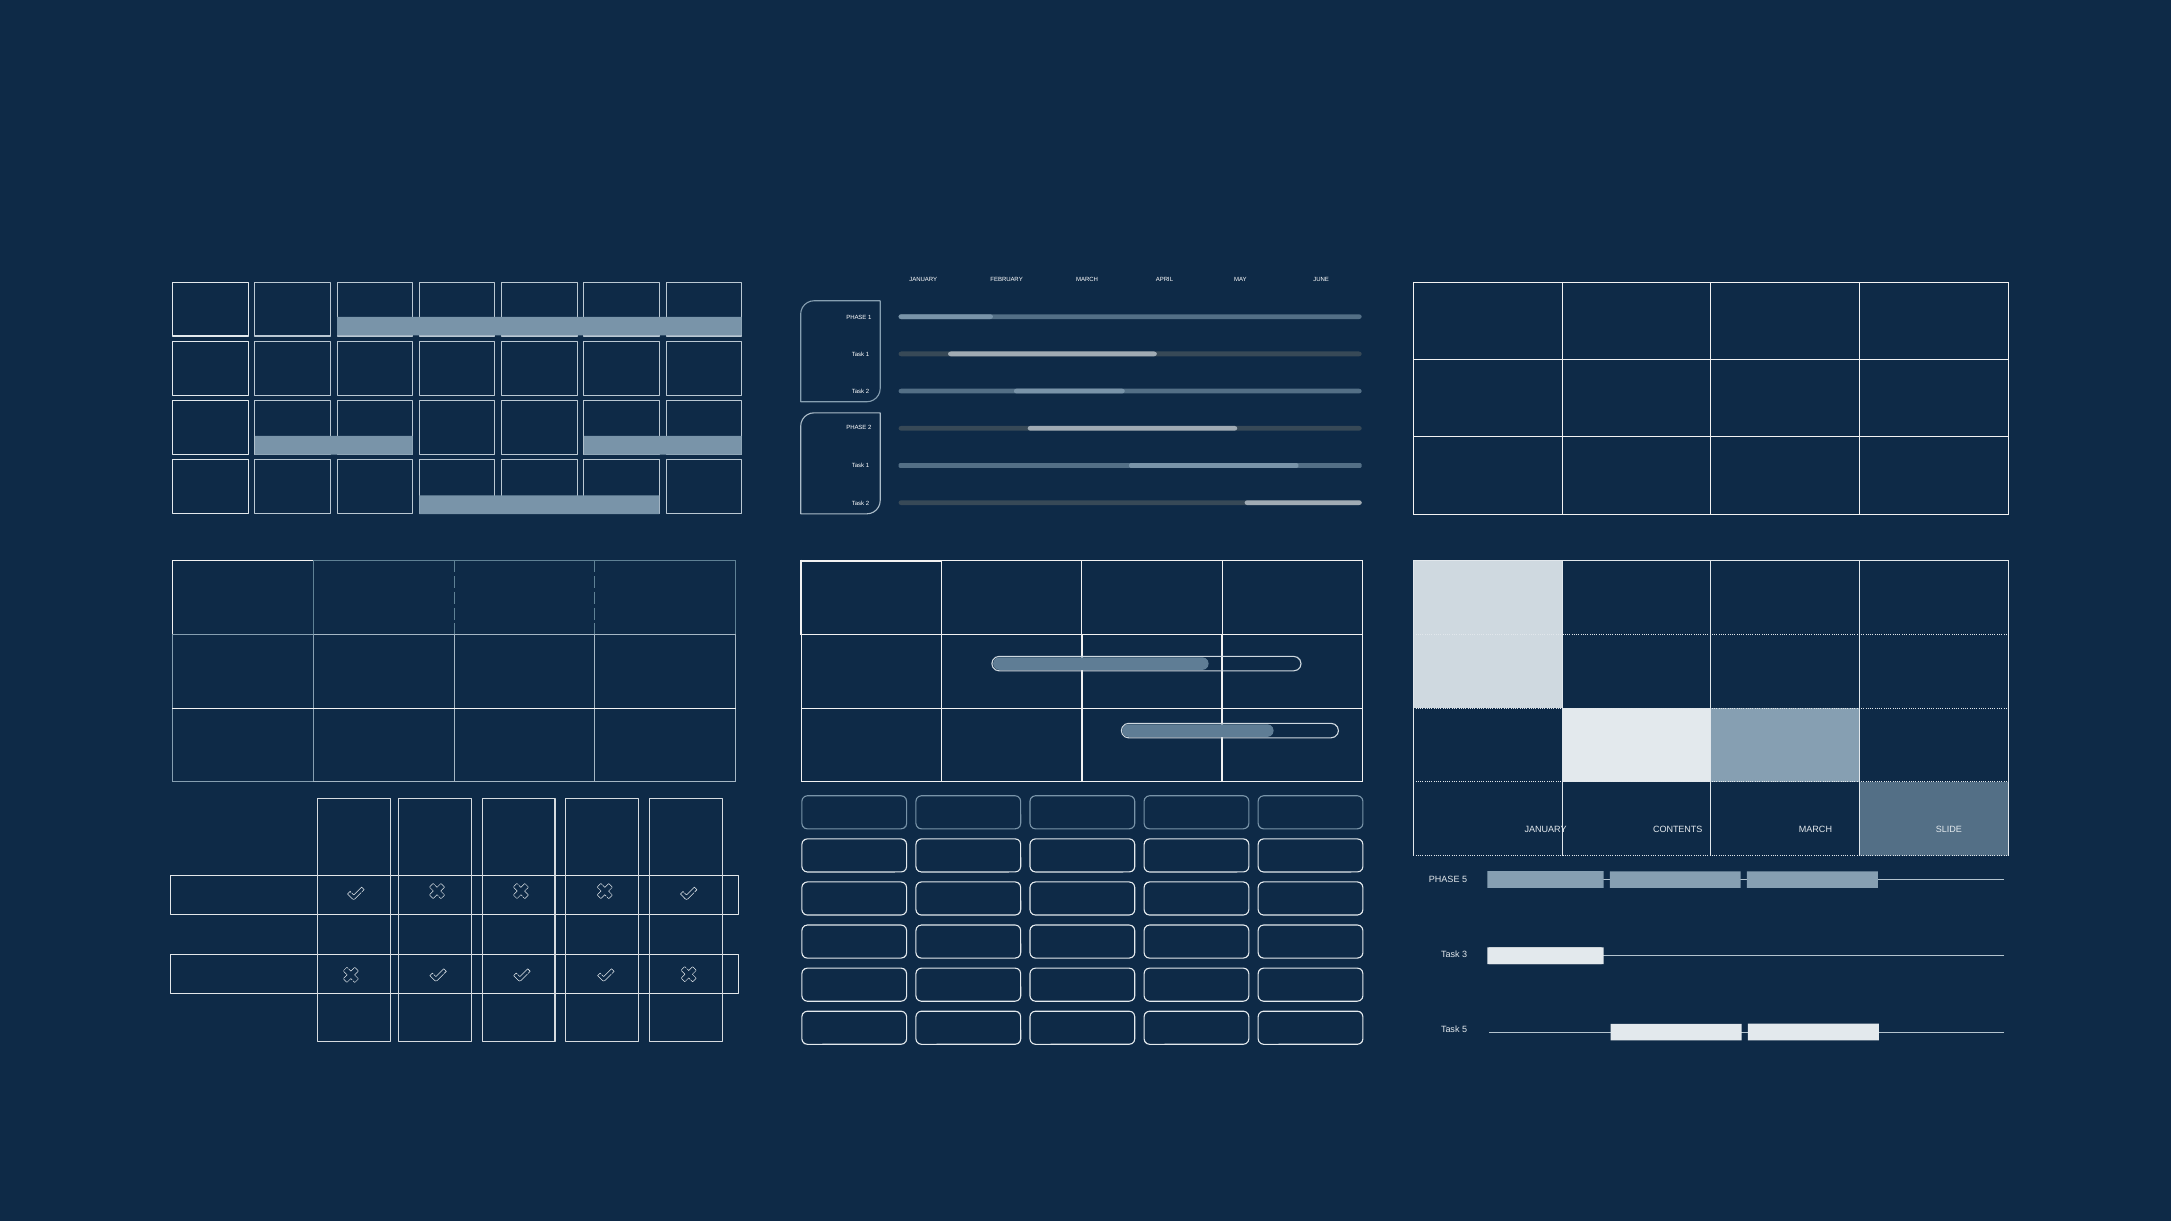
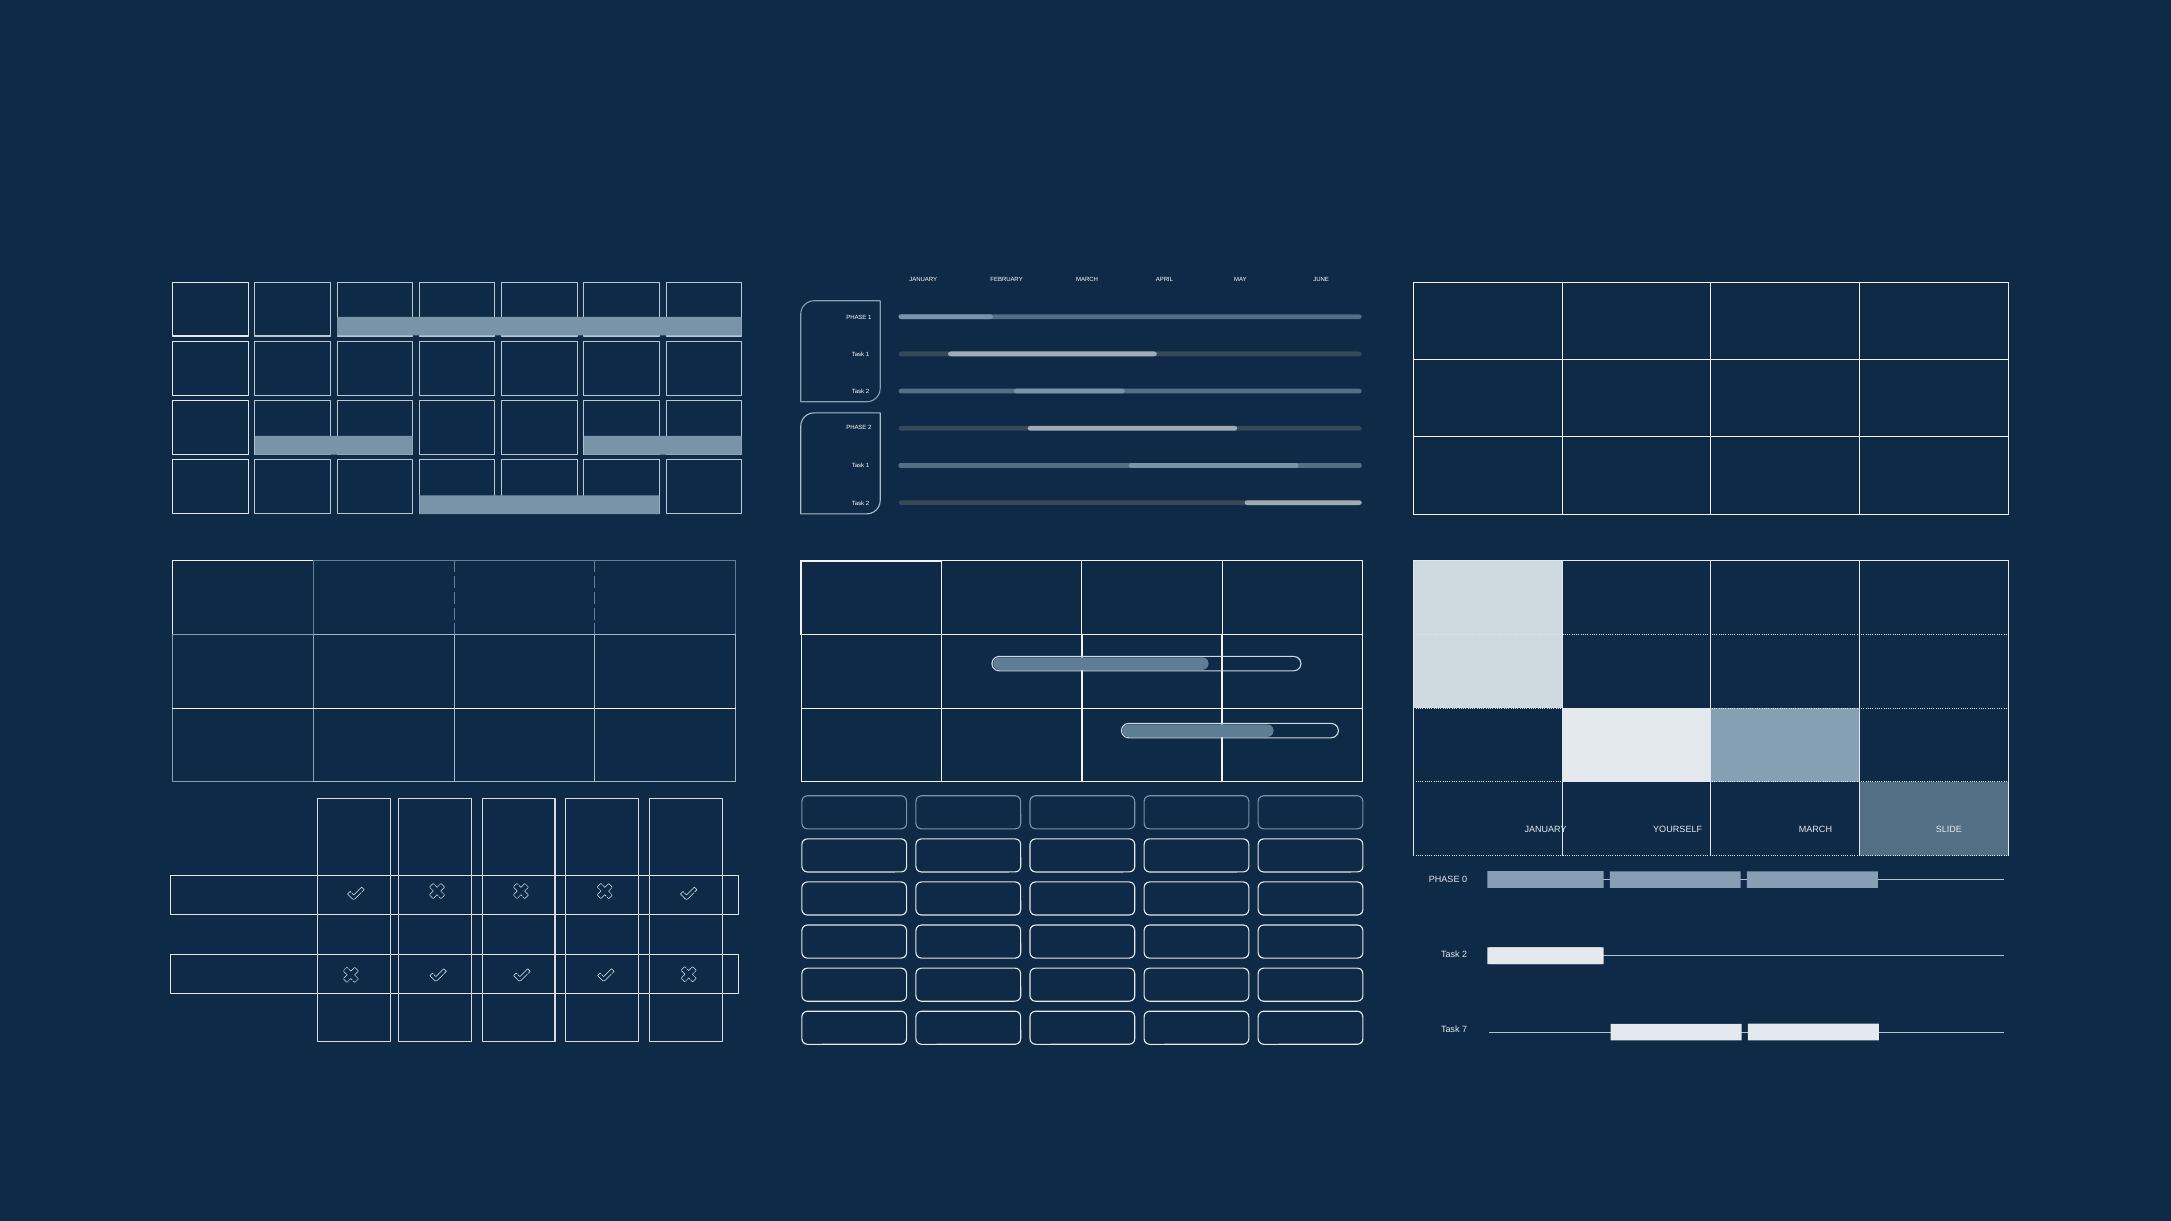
CONTENTS: CONTENTS -> YOURSELF
PHASE 5: 5 -> 0
3 at (1465, 955): 3 -> 2
Task 5: 5 -> 7
